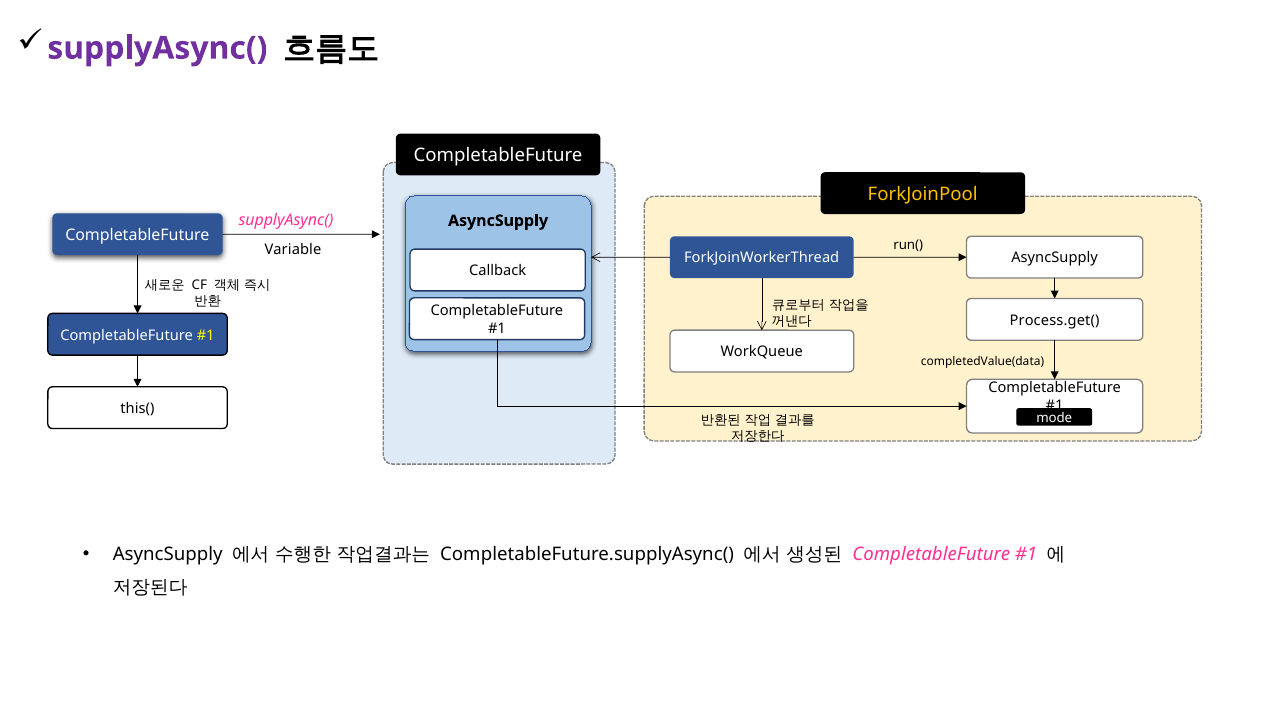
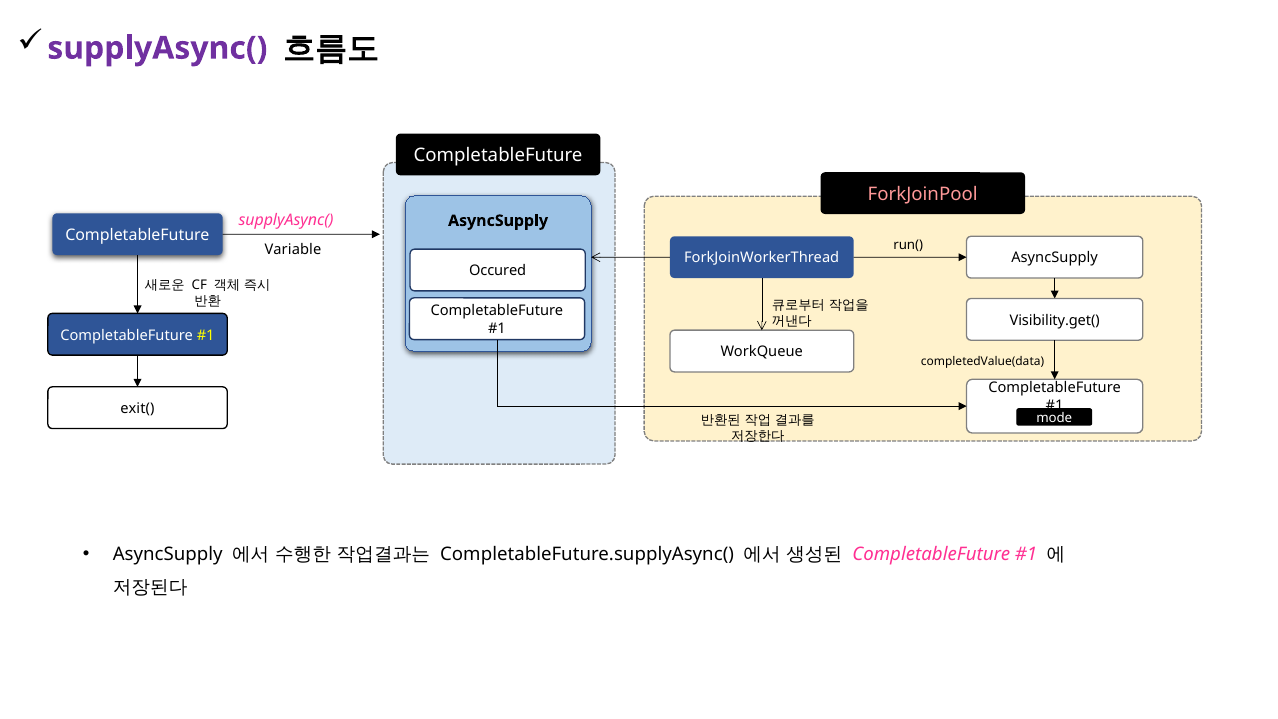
ForkJoinPool colour: yellow -> pink
Callback: Callback -> Occured
Process.get(: Process.get( -> Visibility.get(
this(: this( -> exit(
